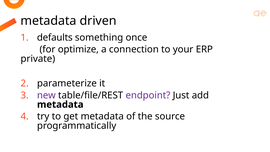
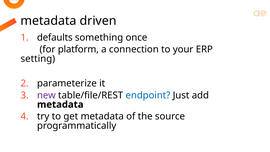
optimize: optimize -> platform
private: private -> setting
endpoint colour: purple -> blue
